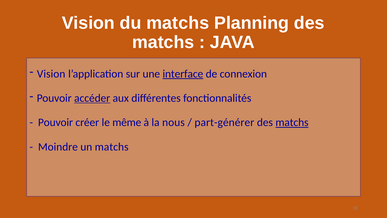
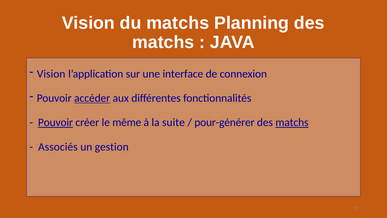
interface underline: present -> none
Pouvoir at (56, 122) underline: none -> present
nous: nous -> suite
part-générer: part-générer -> pour-générer
Moindre: Moindre -> Associés
un matchs: matchs -> gestion
